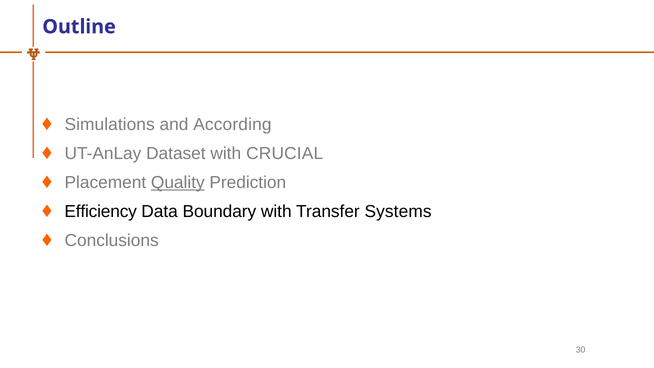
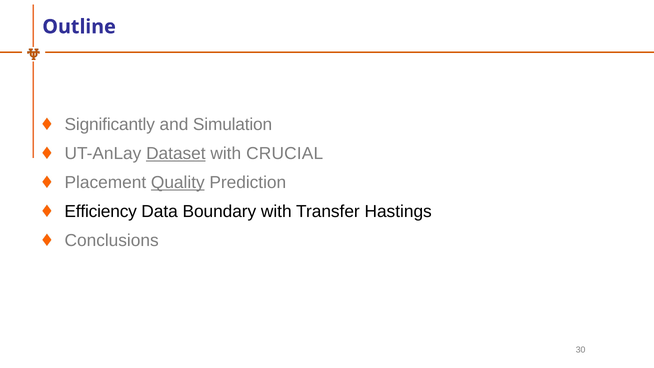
Simulations: Simulations -> Significantly
According: According -> Simulation
Dataset underline: none -> present
Systems: Systems -> Hastings
